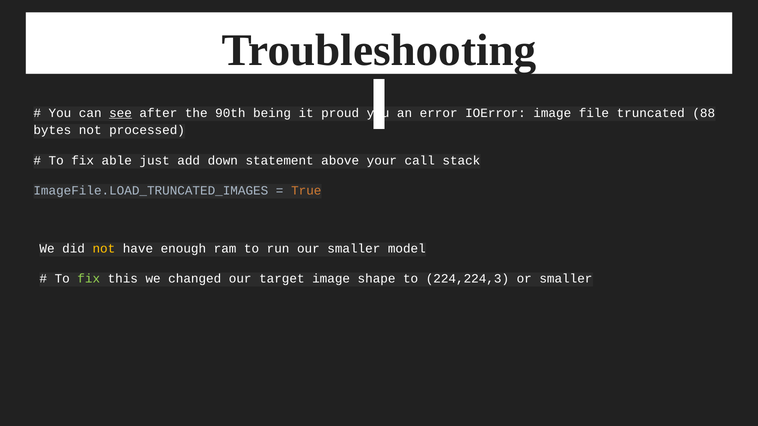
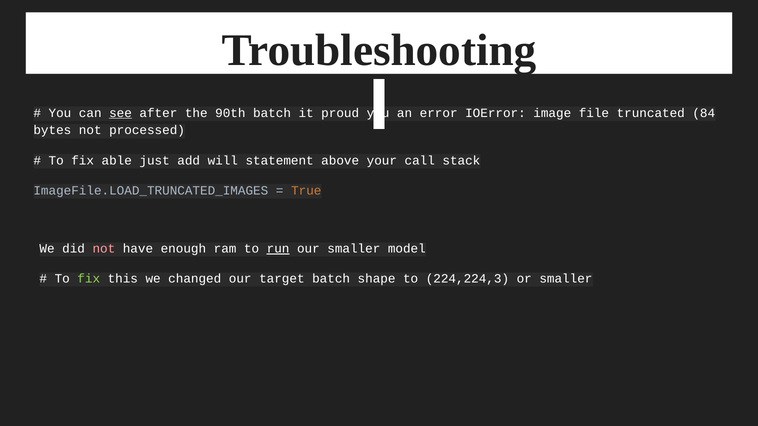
90th being: being -> batch
88: 88 -> 84
down: down -> will
not at (104, 249) colour: yellow -> pink
run underline: none -> present
target image: image -> batch
